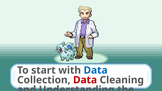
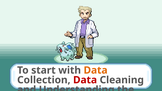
Data at (96, 70) colour: blue -> orange
